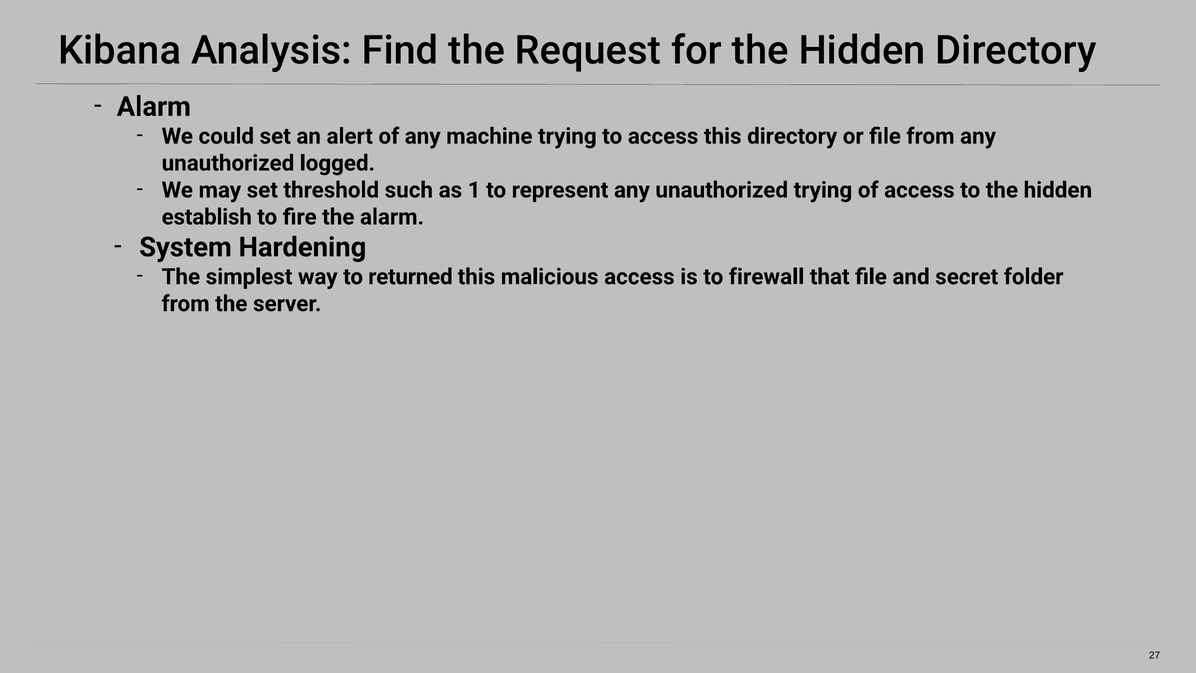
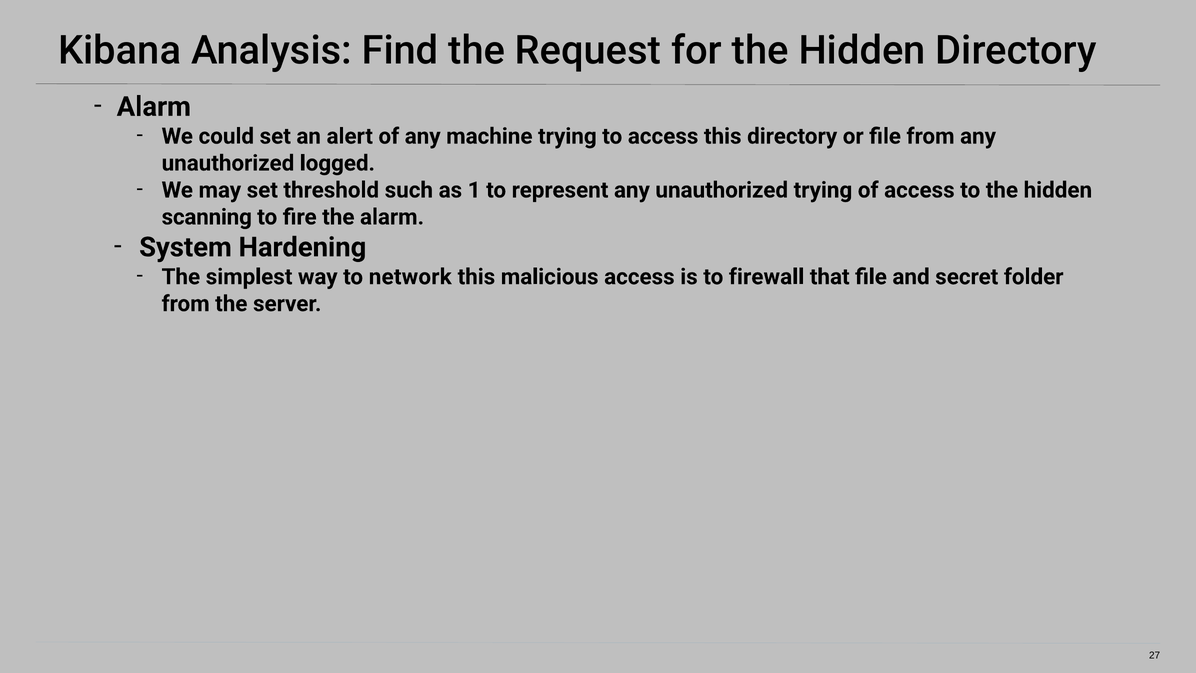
establish: establish -> scanning
returned: returned -> network
